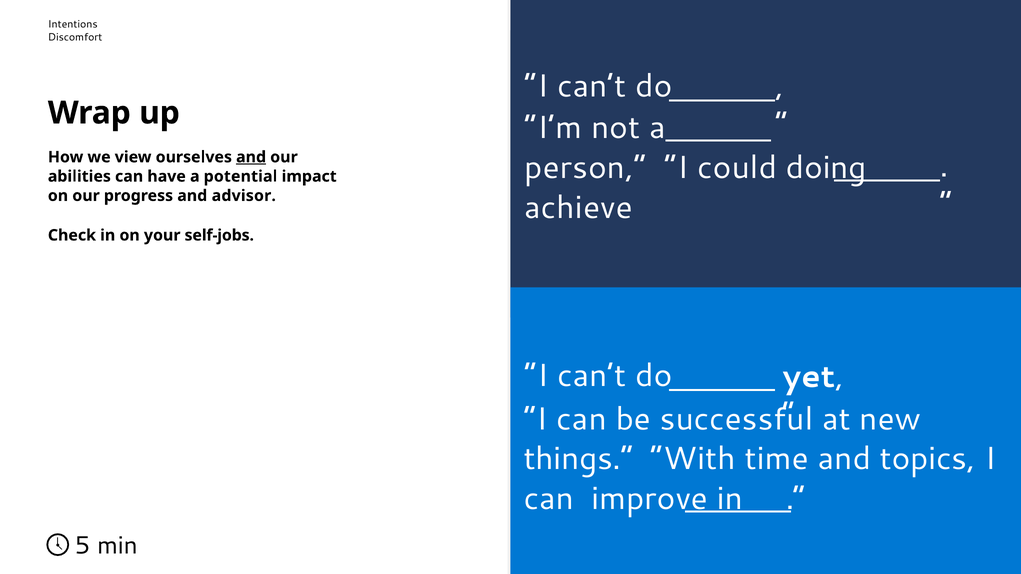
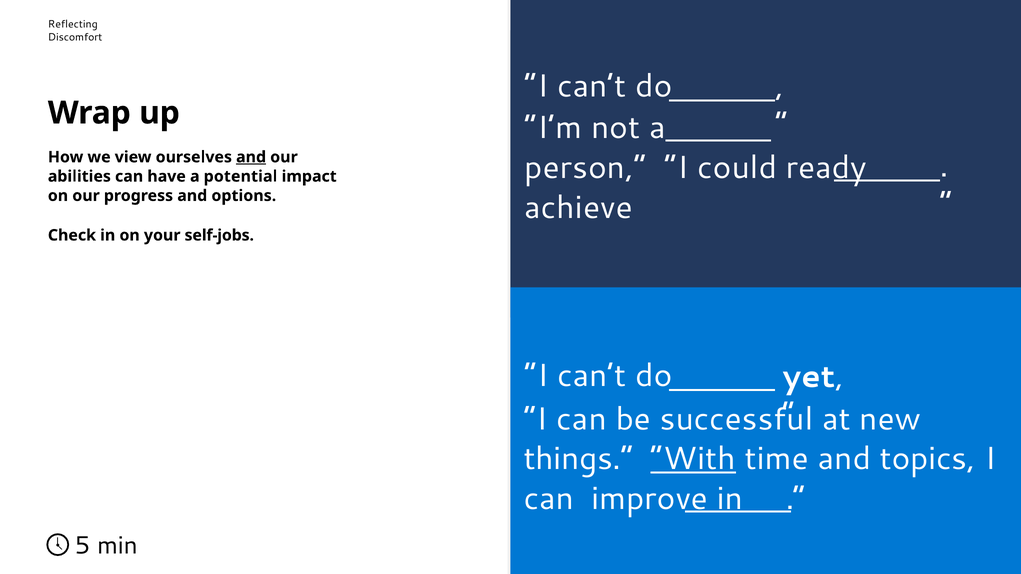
Intentions: Intentions -> Reflecting
doing: doing -> ready
advisor: advisor -> options
With underline: none -> present
